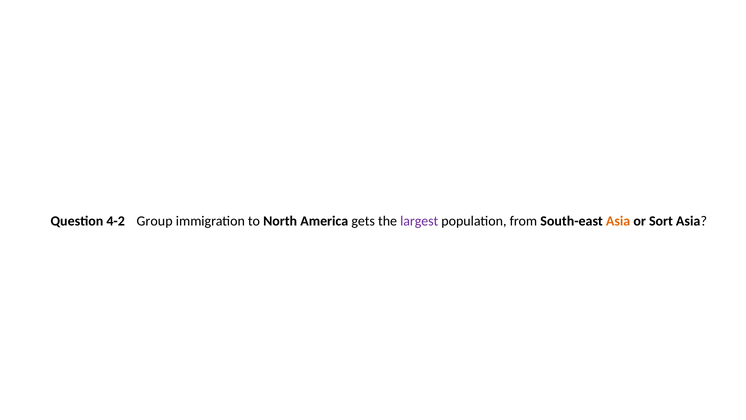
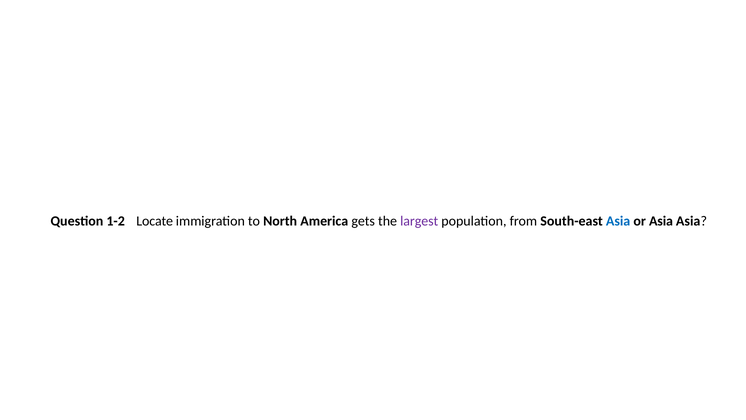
4-2: 4-2 -> 1-2
Group: Group -> Locate
Asia at (618, 221) colour: orange -> blue
or Sort: Sort -> Asia
